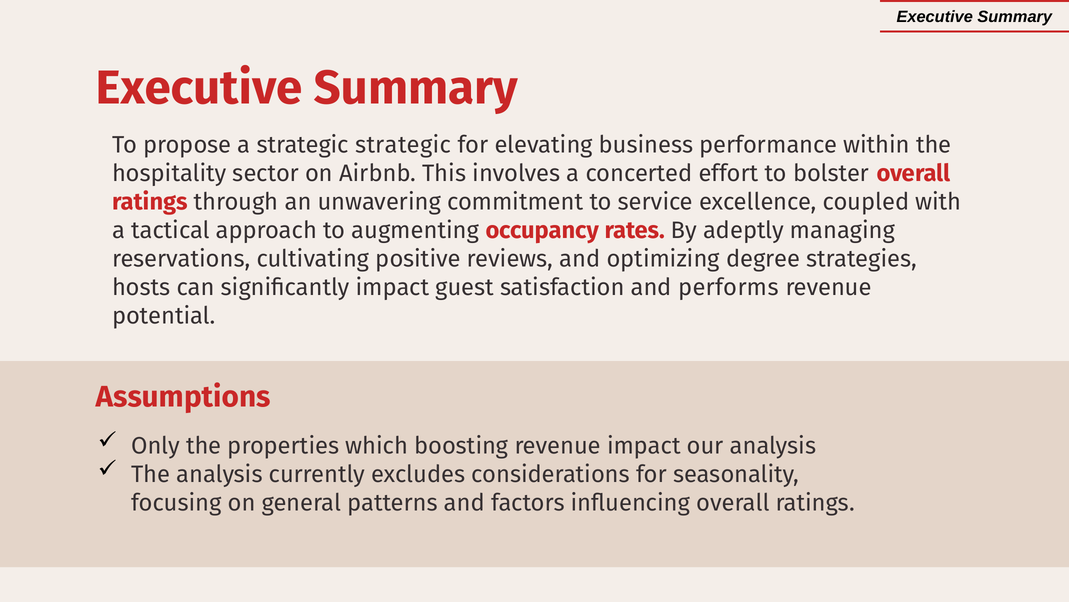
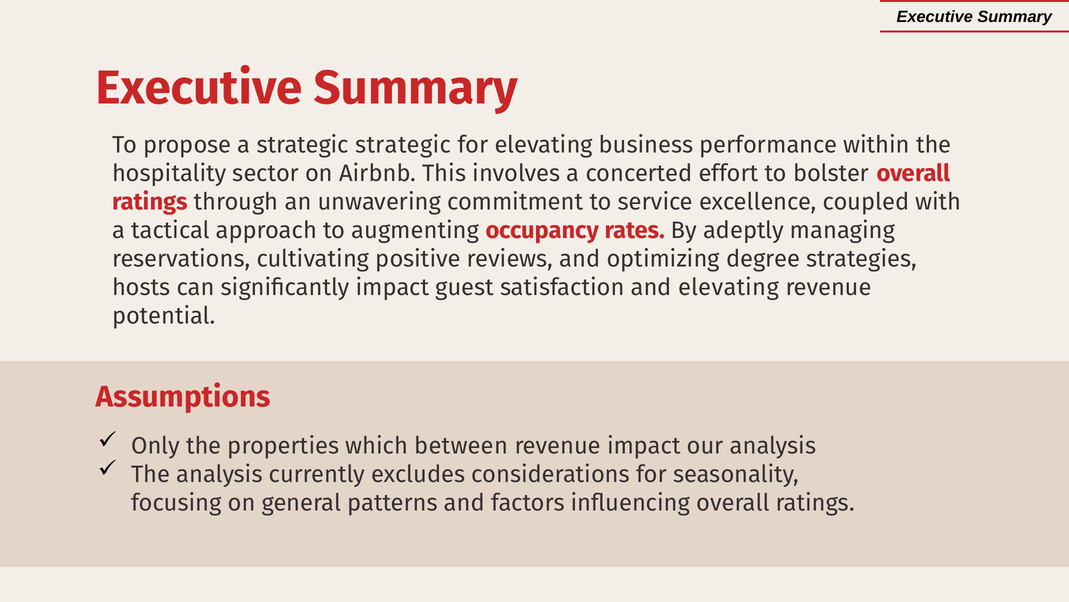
and performs: performs -> elevating
boosting: boosting -> between
